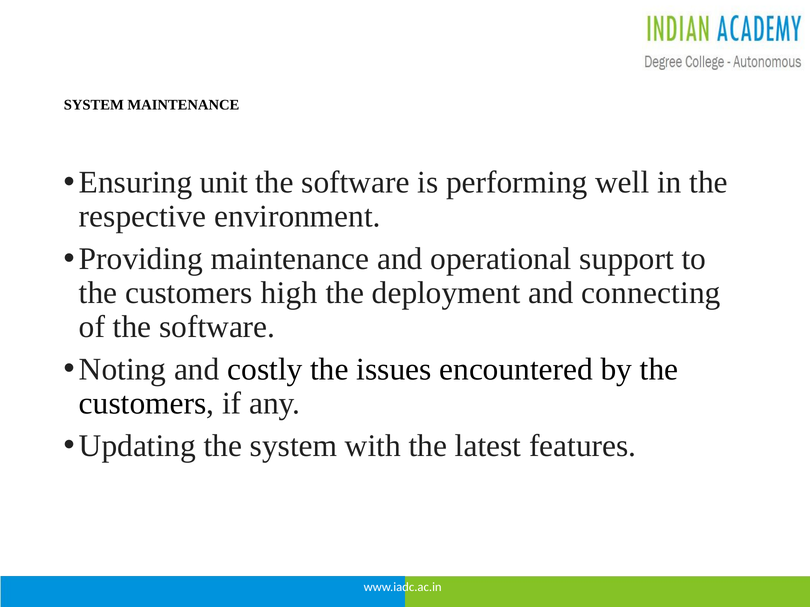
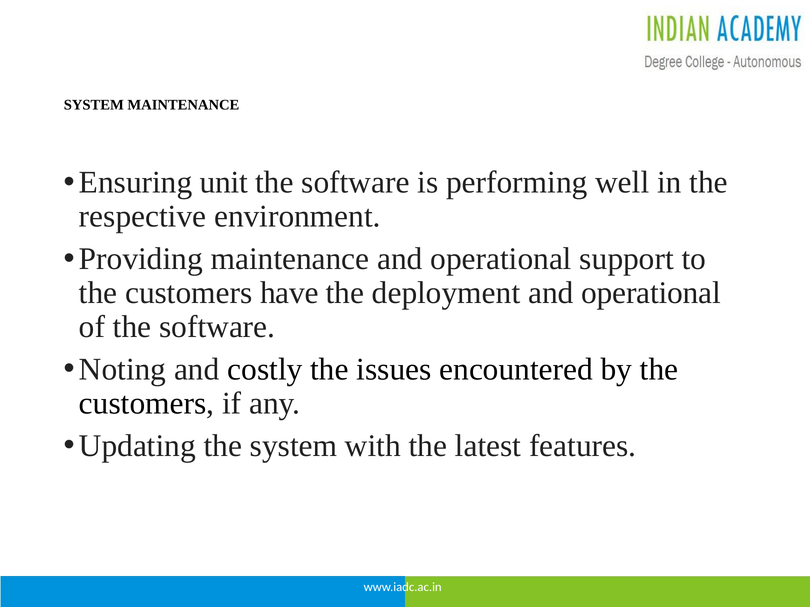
high: high -> have
deployment and connecting: connecting -> operational
